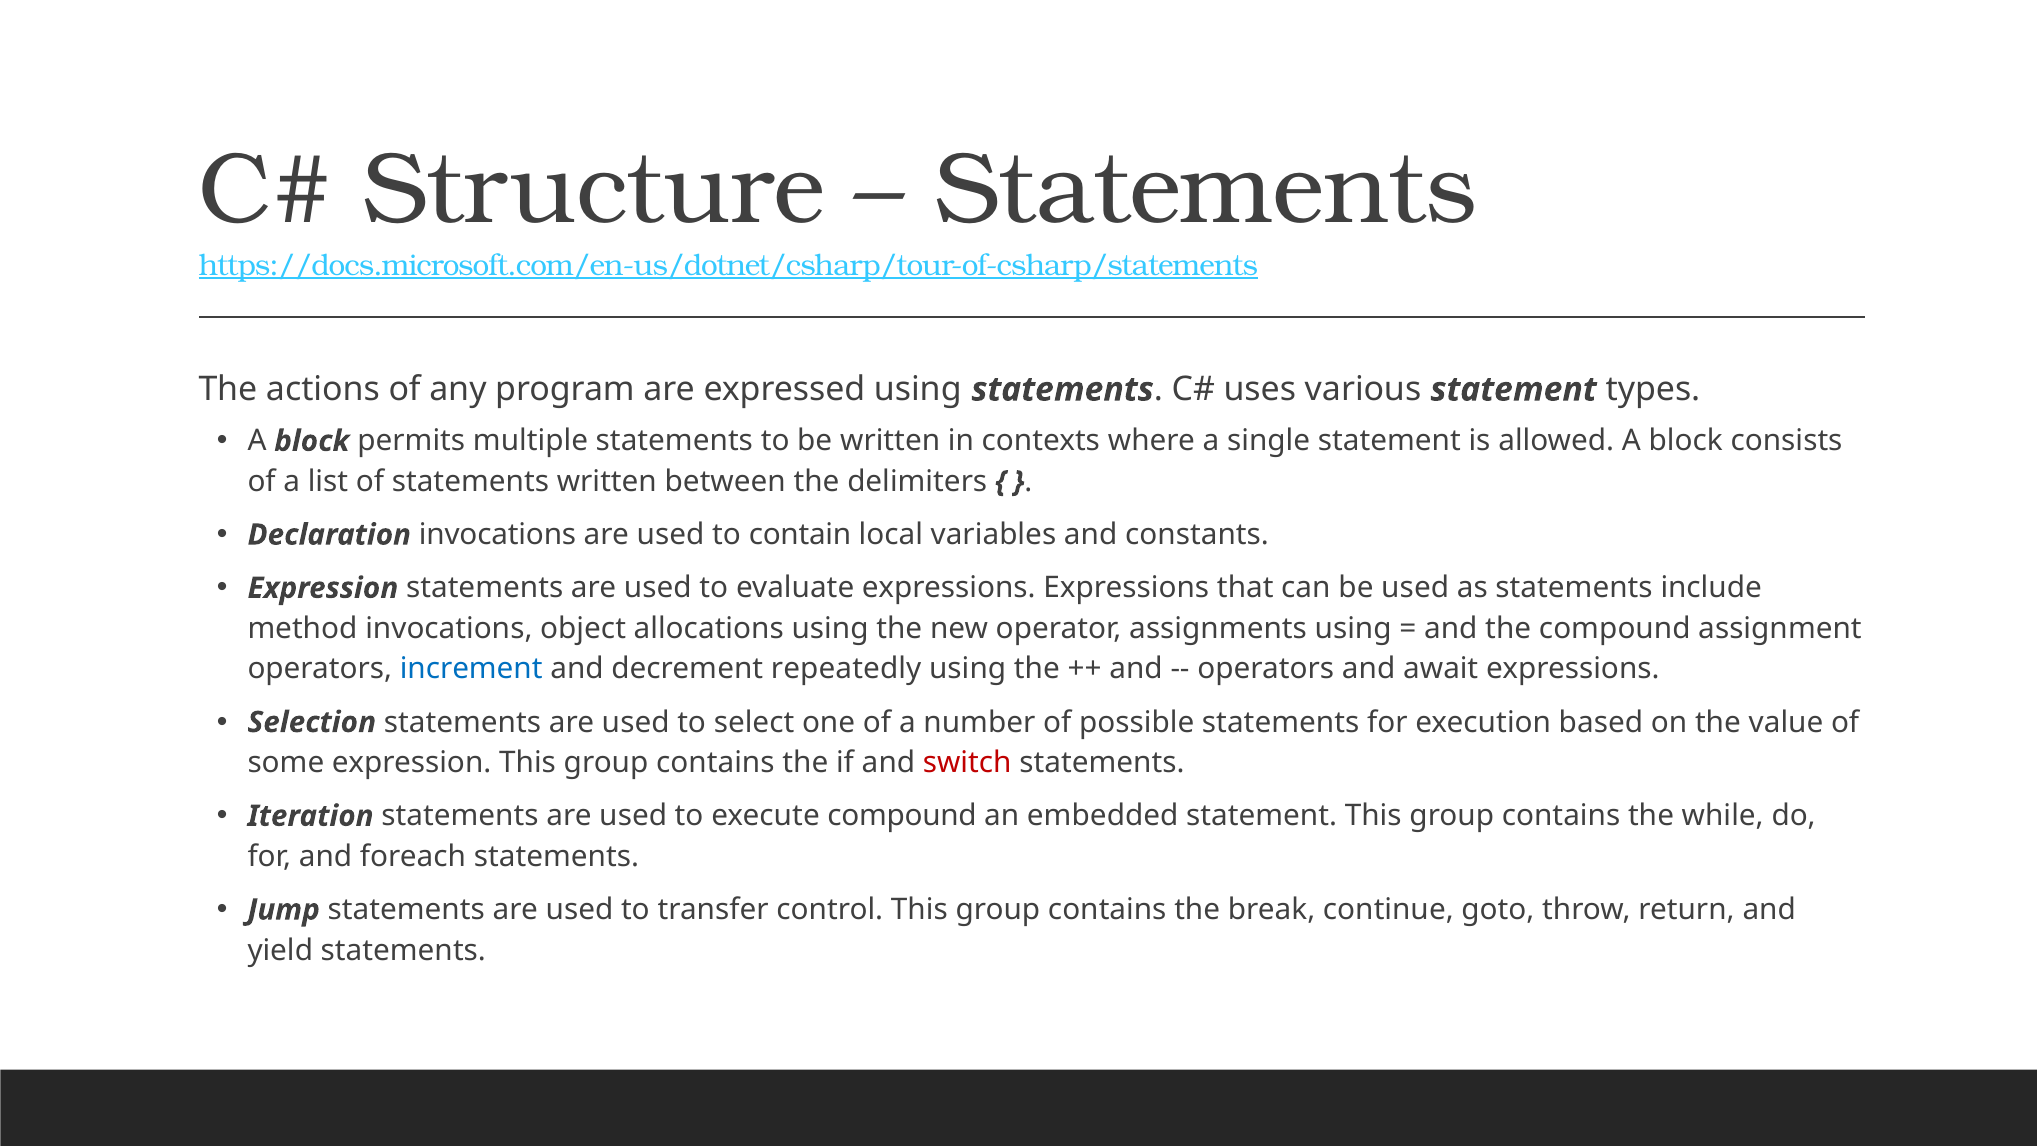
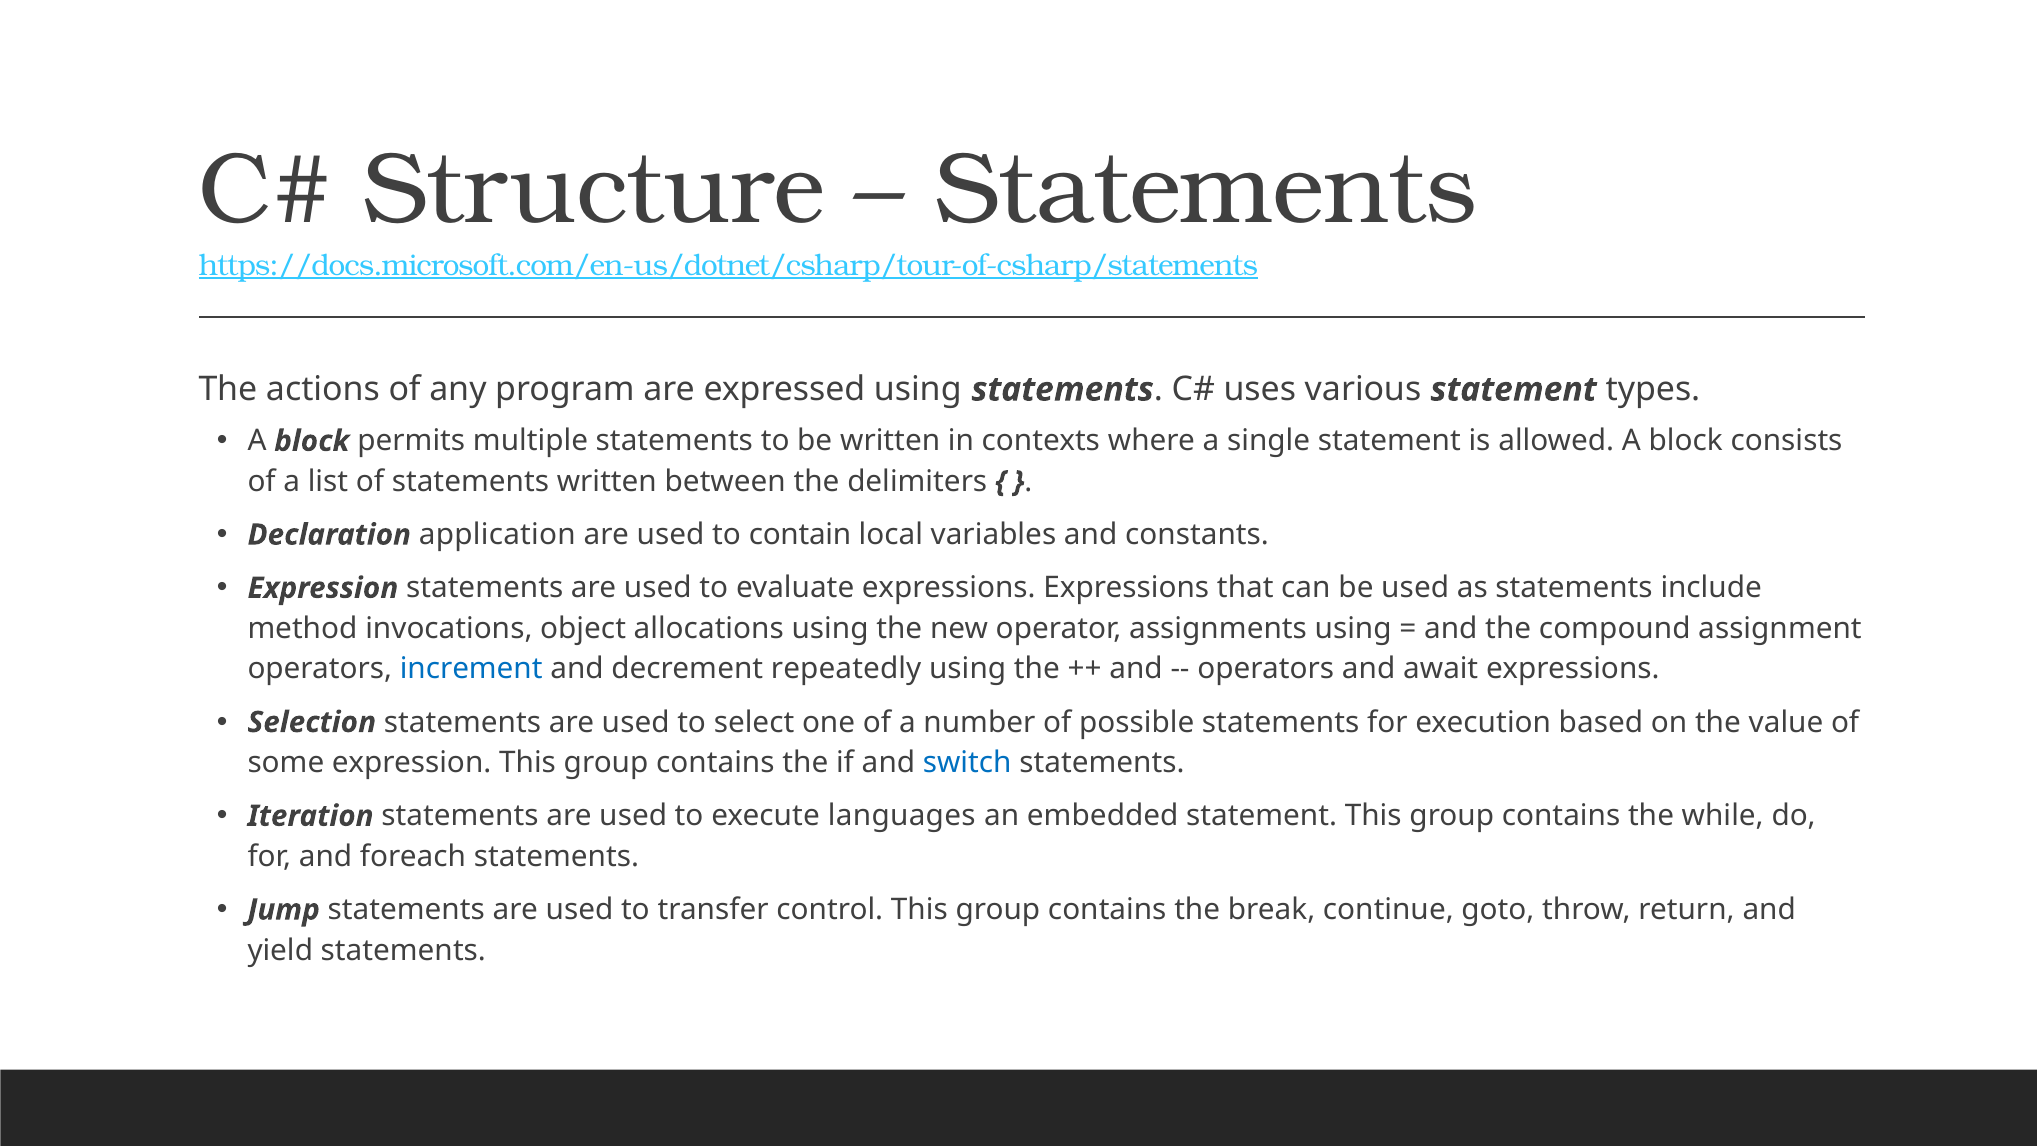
Declaration invocations: invocations -> application
switch colour: red -> blue
execute compound: compound -> languages
